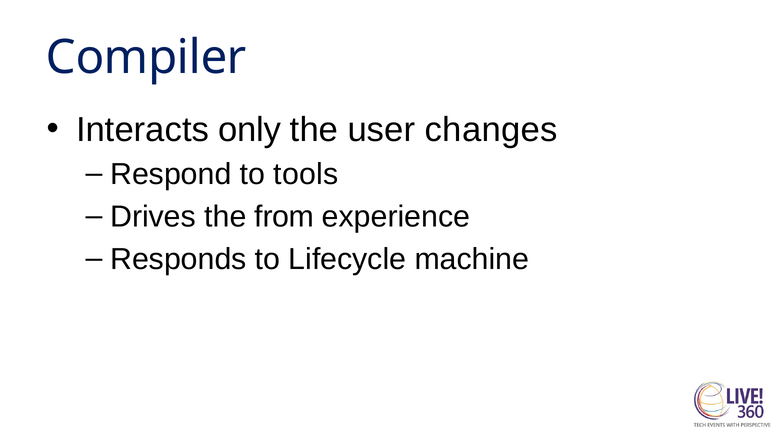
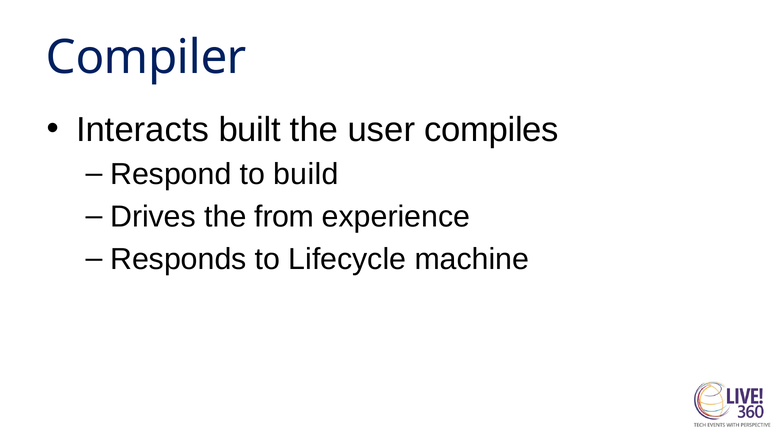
only: only -> built
changes: changes -> compiles
tools: tools -> build
